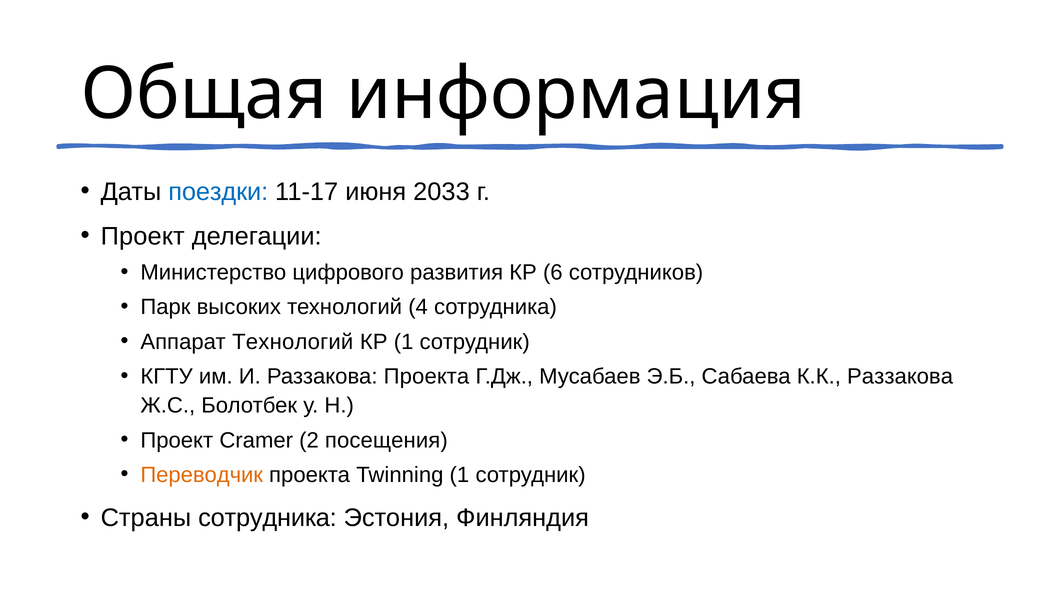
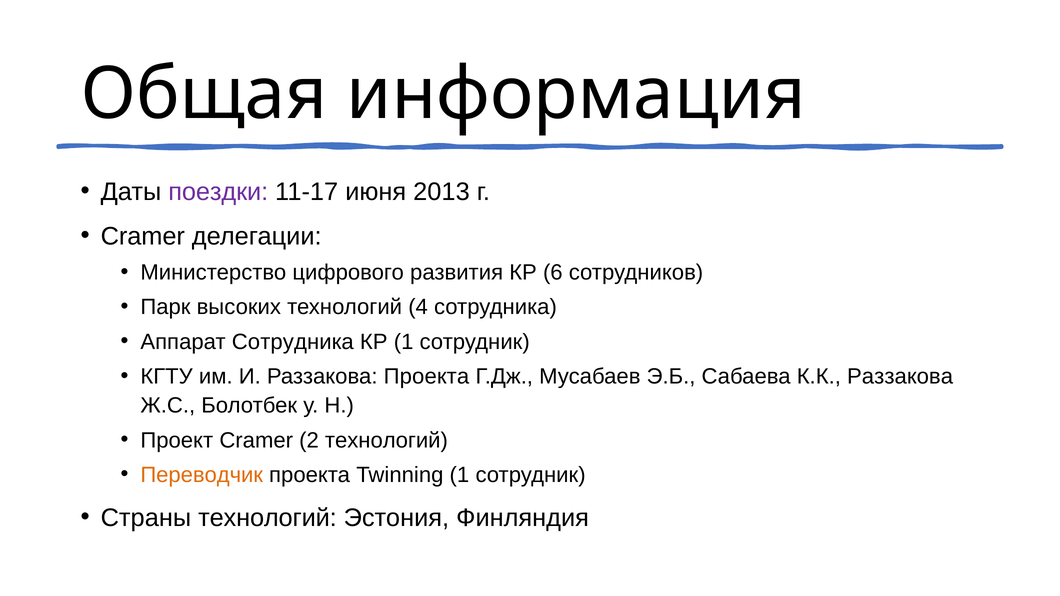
поездки colour: blue -> purple
2033: 2033 -> 2013
Проект at (143, 236): Проект -> Cramer
Аппарат Технологий: Технологий -> Сотрудника
2 посещения: посещения -> технологий
Страны сотрудника: сотрудника -> технологий
